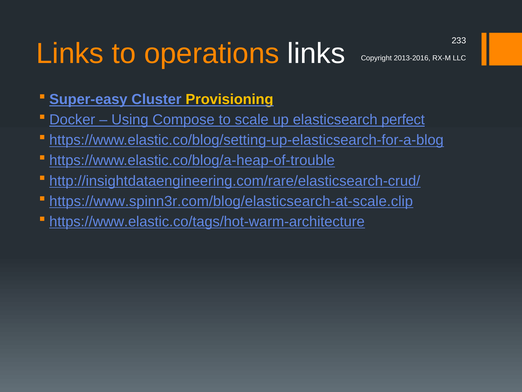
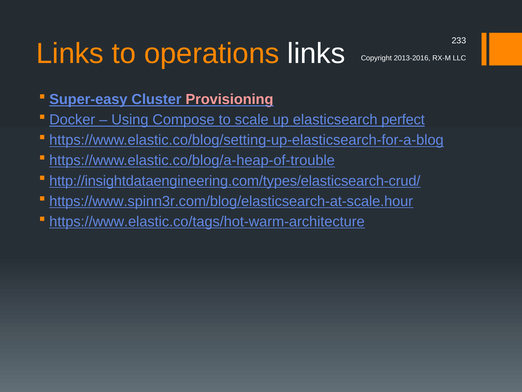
Provisioning colour: yellow -> pink
http://insightdataengineering.com/rare/elasticsearch-crud/: http://insightdataengineering.com/rare/elasticsearch-crud/ -> http://insightdataengineering.com/types/elasticsearch-crud/
https://www.spinn3r.com/blog/elasticsearch-at-scale.clip: https://www.spinn3r.com/blog/elasticsearch-at-scale.clip -> https://www.spinn3r.com/blog/elasticsearch-at-scale.hour
